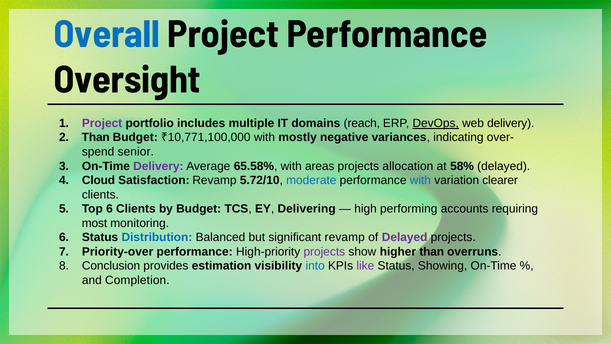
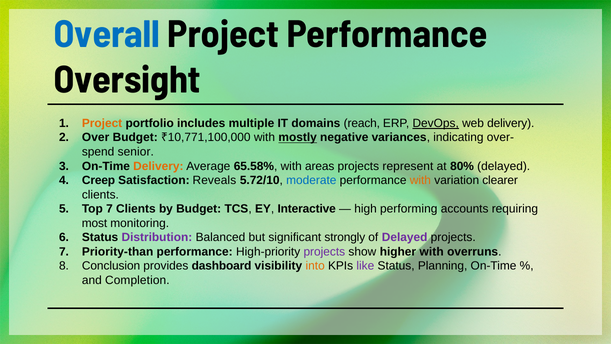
Project at (102, 123) colour: purple -> orange
Than at (96, 137): Than -> Over
mostly underline: none -> present
Delivery at (158, 166) colour: purple -> orange
allocation: allocation -> represent
58%: 58% -> 80%
Cloud: Cloud -> Creep
Satisfaction Revamp: Revamp -> Reveals
with at (420, 180) colour: blue -> orange
Top 6: 6 -> 7
Delivering: Delivering -> Interactive
Distribution colour: blue -> purple
significant revamp: revamp -> strongly
Priority-over: Priority-over -> Priority-than
higher than: than -> with
estimation: estimation -> dashboard
into colour: blue -> orange
Showing: Showing -> Planning
